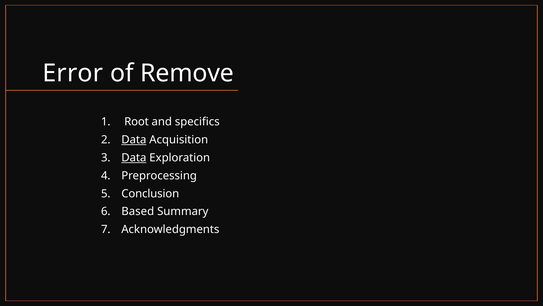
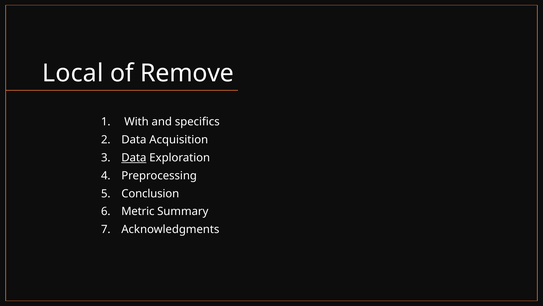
Error: Error -> Local
Root: Root -> With
Data at (134, 140) underline: present -> none
Based: Based -> Metric
